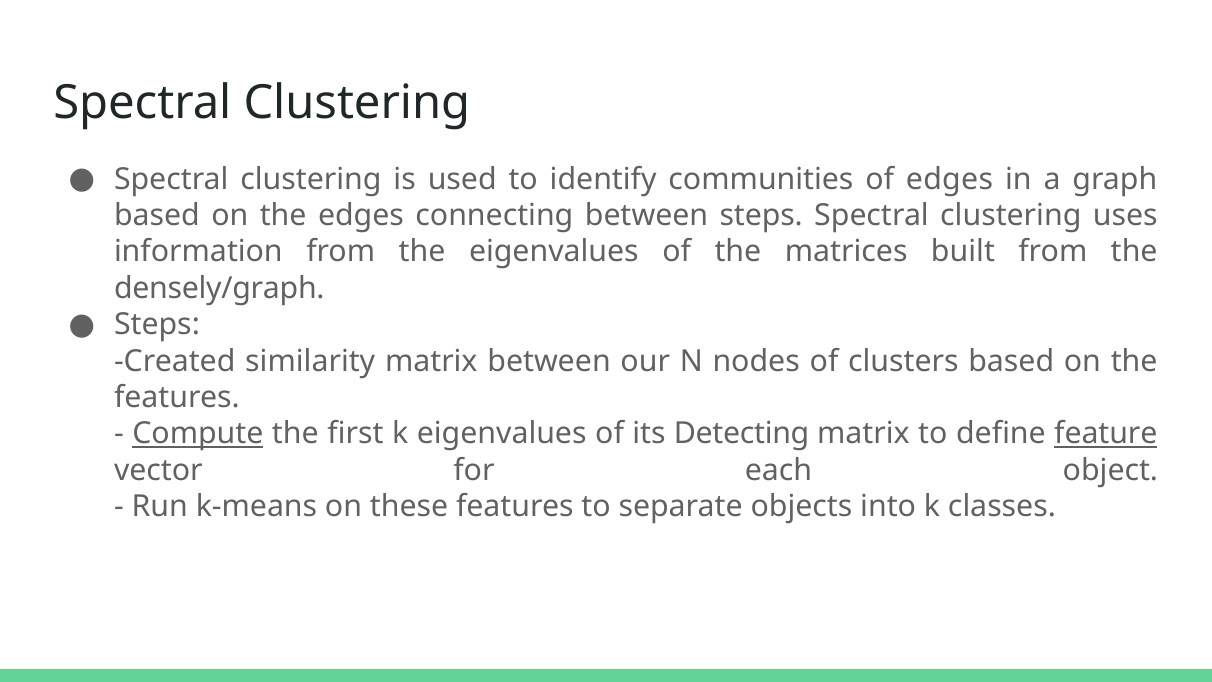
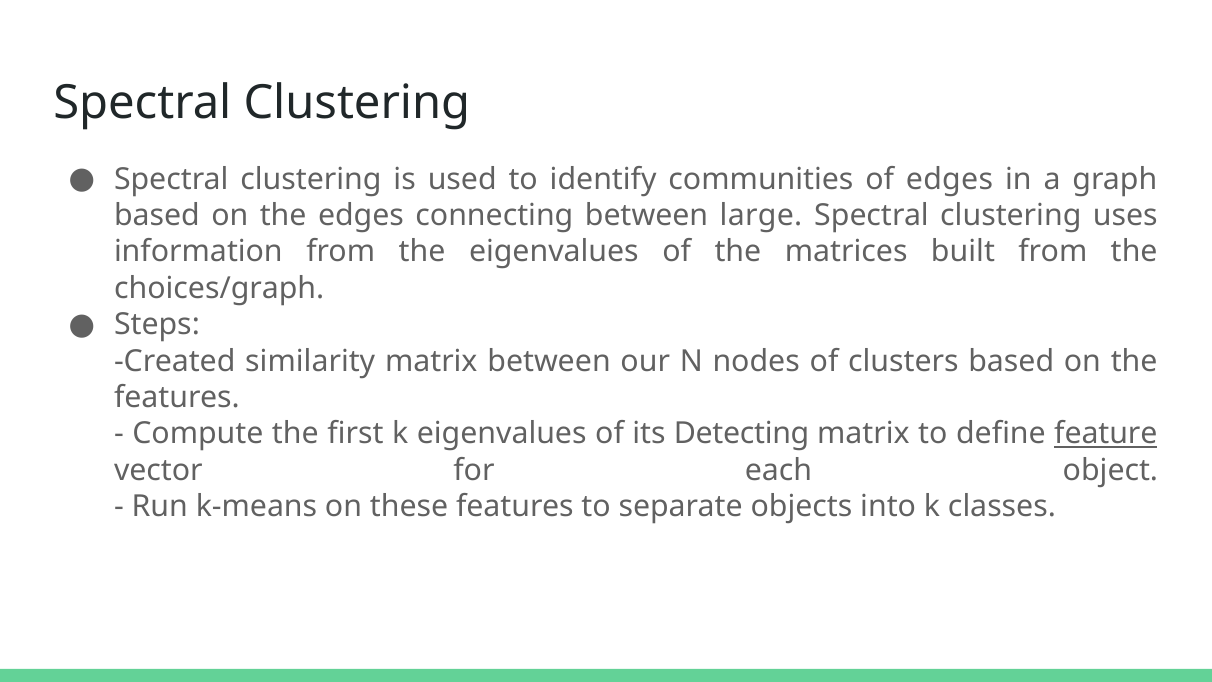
between steps: steps -> large
densely/graph: densely/graph -> choices/graph
Compute underline: present -> none
